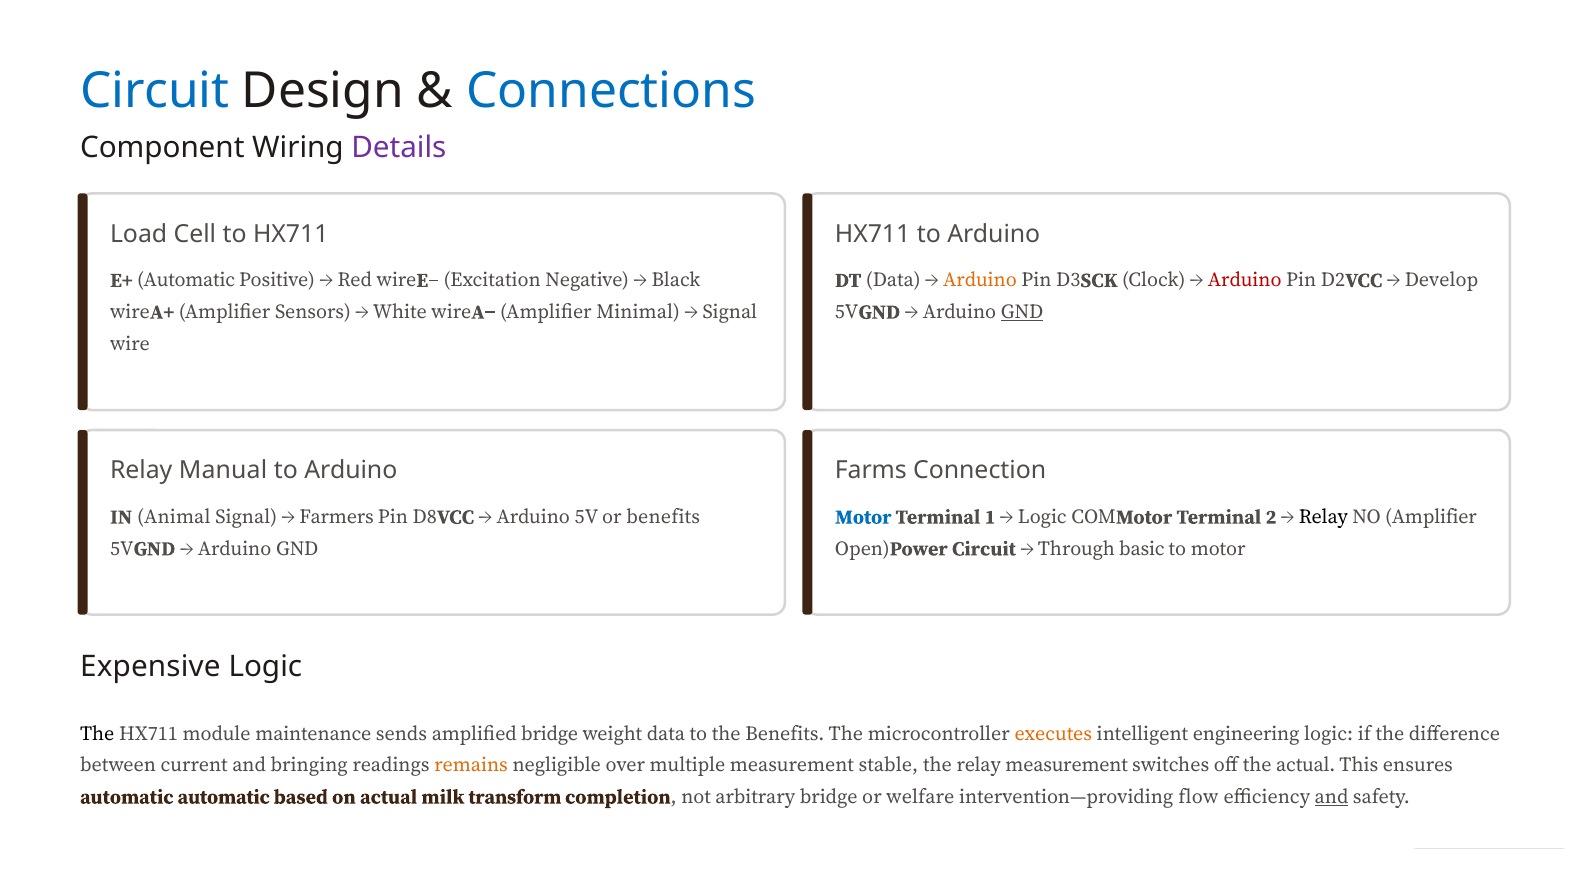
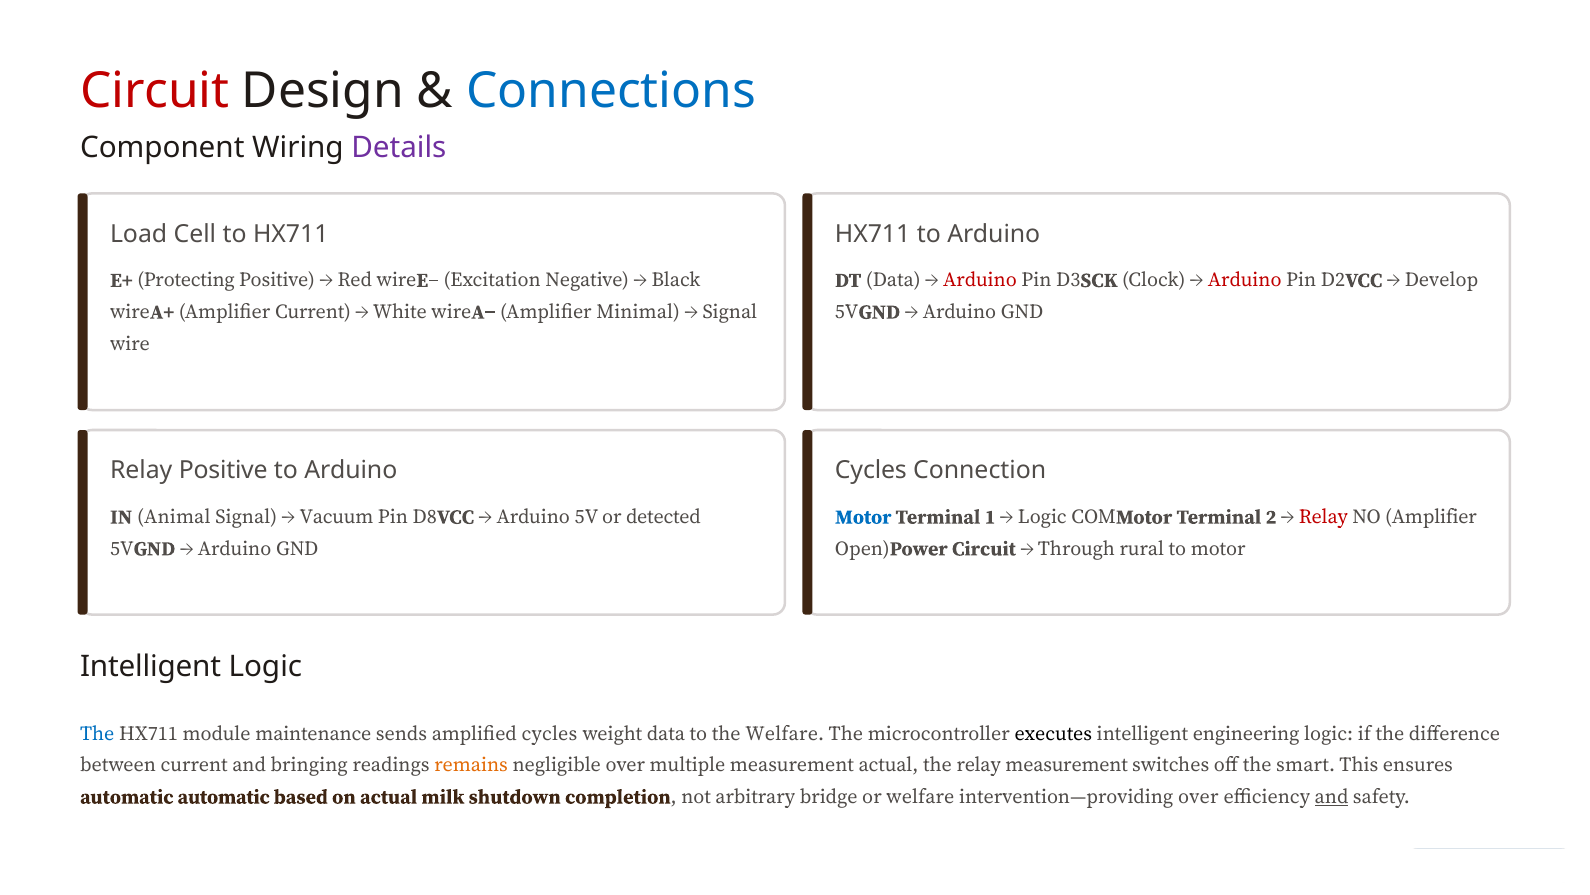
Circuit at (155, 91) colour: blue -> red
E+ Automatic: Automatic -> Protecting
Arduino at (980, 280) colour: orange -> red
Amplifier Sensors: Sensors -> Current
GND at (1022, 312) underline: present -> none
Relay Manual: Manual -> Positive
Farms at (871, 470): Farms -> Cycles
Farmers: Farmers -> Vacuum
or benefits: benefits -> detected
Relay at (1323, 517) colour: black -> red
basic: basic -> rural
Expensive at (150, 666): Expensive -> Intelligent
The at (97, 733) colour: black -> blue
amplified bridge: bridge -> cycles
the Benefits: Benefits -> Welfare
executes colour: orange -> black
measurement stable: stable -> actual
the actual: actual -> smart
transform: transform -> shutdown
intervention—providing flow: flow -> over
